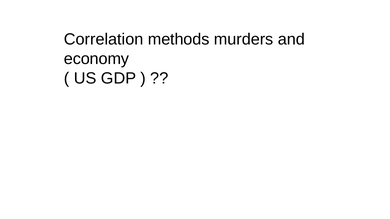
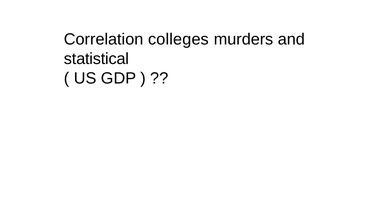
methods: methods -> colleges
economy: economy -> statistical
